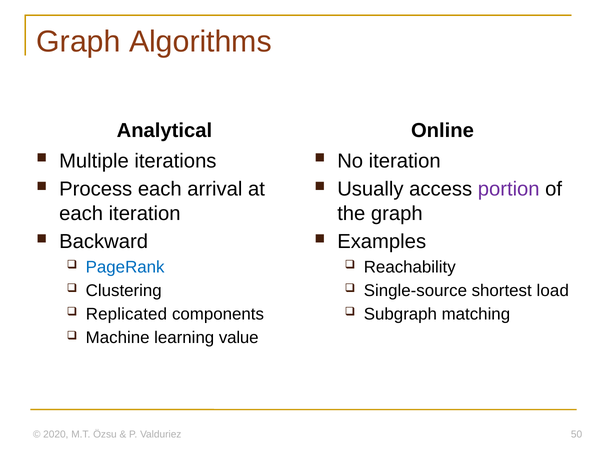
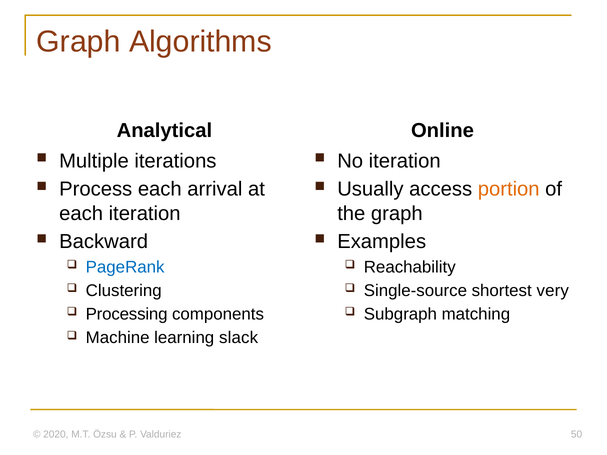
portion colour: purple -> orange
load: load -> very
Replicated: Replicated -> Processing
value: value -> slack
